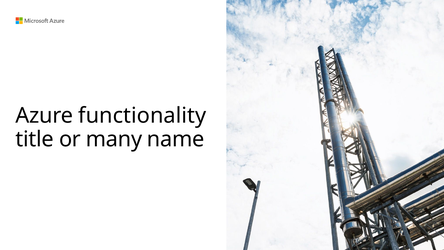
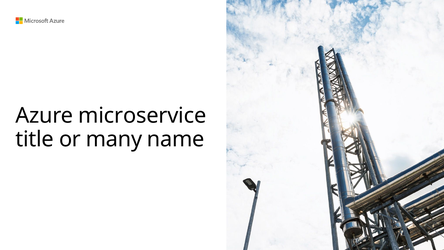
functionality: functionality -> microservice
